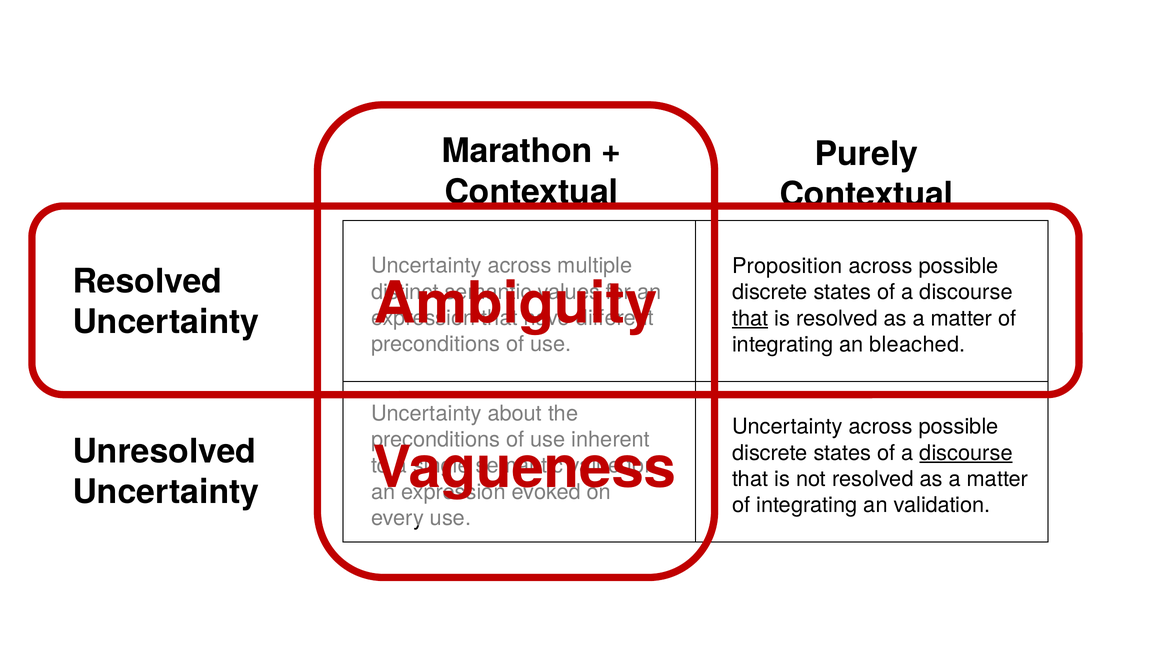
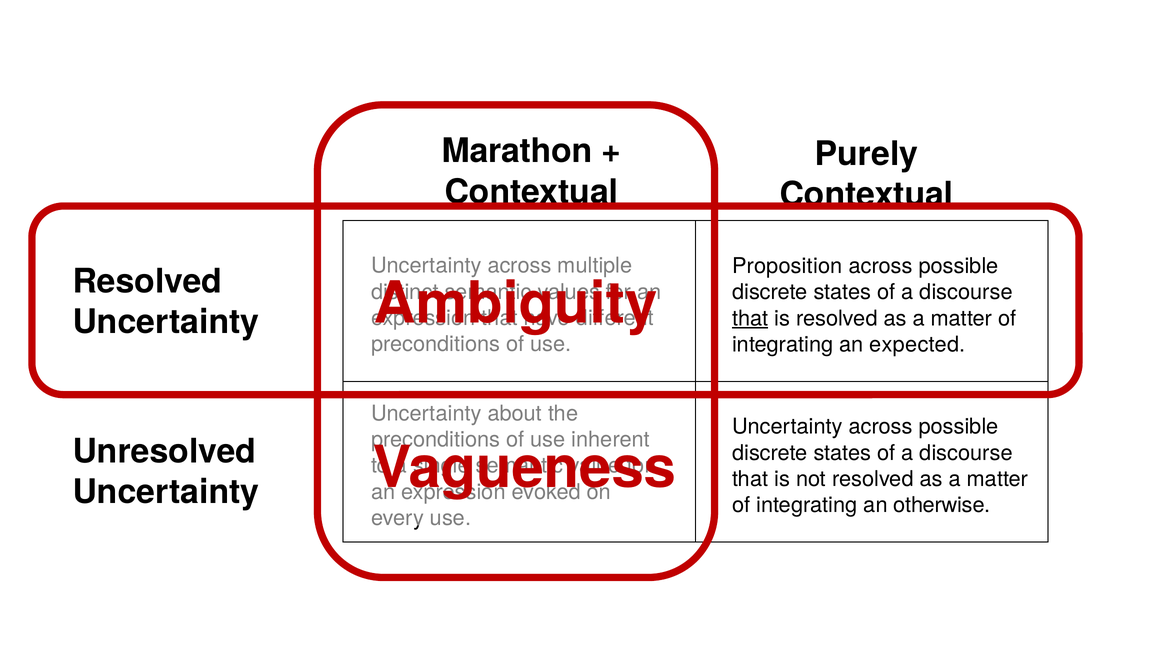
bleached: bleached -> expected
discourse at (966, 453) underline: present -> none
validation: validation -> otherwise
